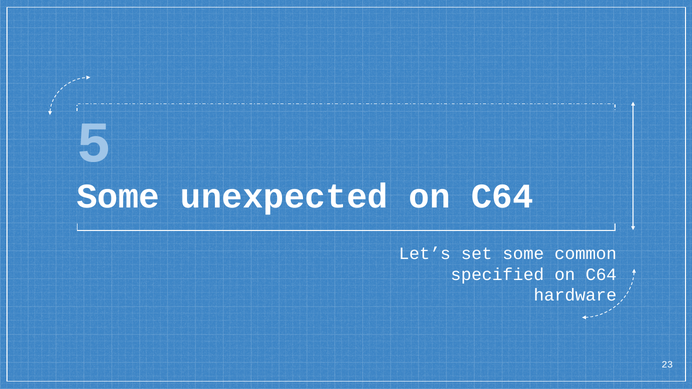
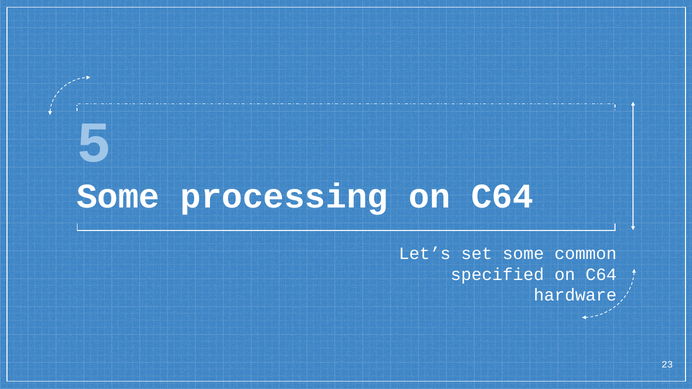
unexpected: unexpected -> processing
